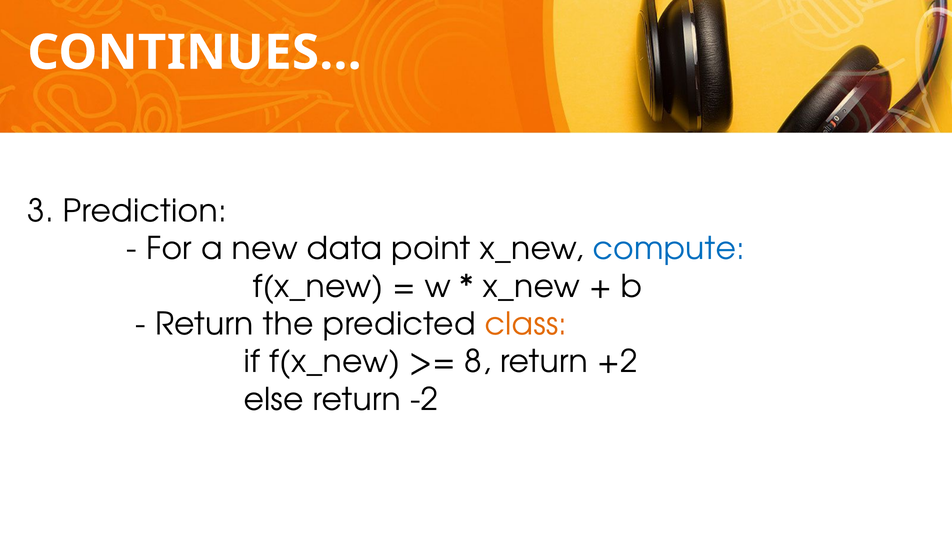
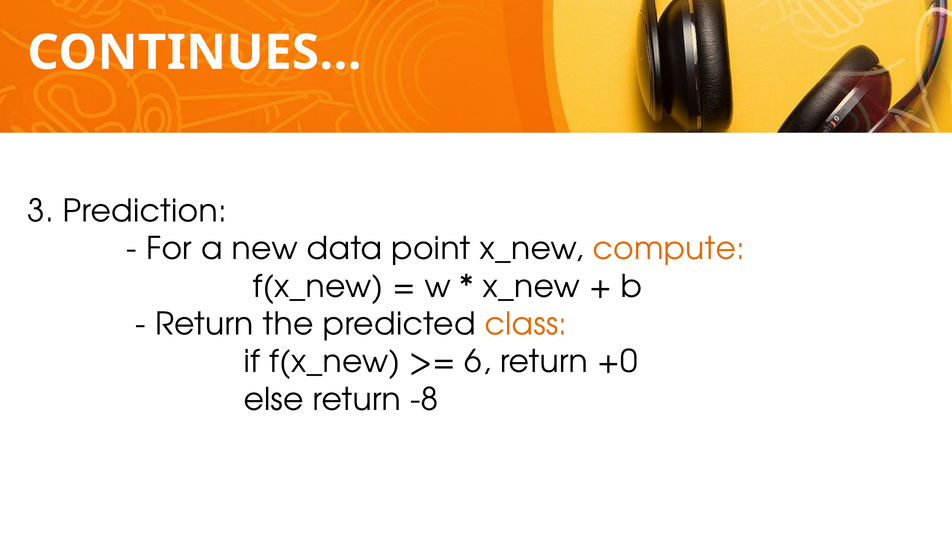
compute colour: blue -> orange
8: 8 -> 6
+2: +2 -> +0
-2: -2 -> -8
